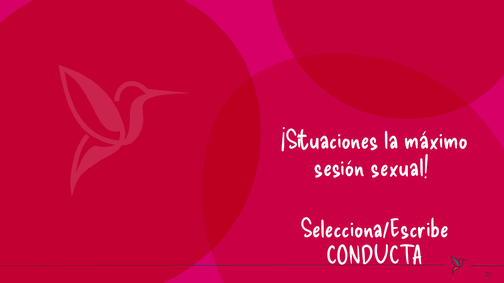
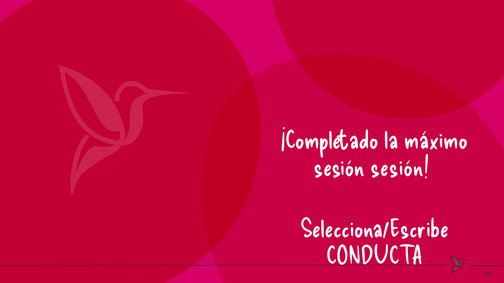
¡Situaciones: ¡Situaciones -> ¡Completado
sesión sexual: sexual -> sesión
